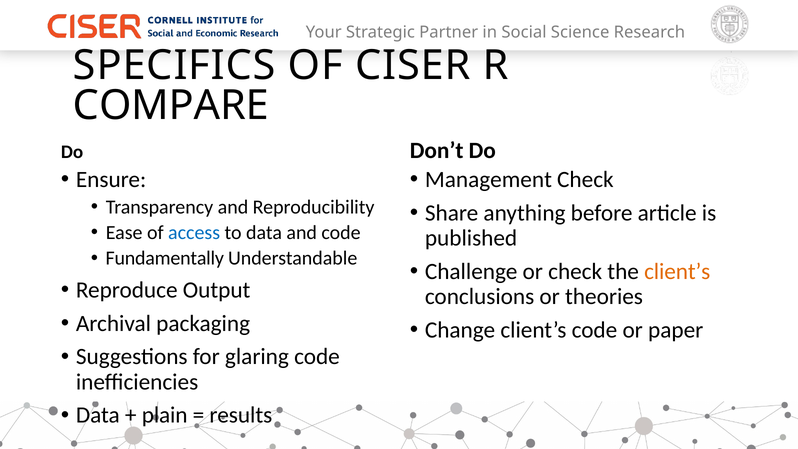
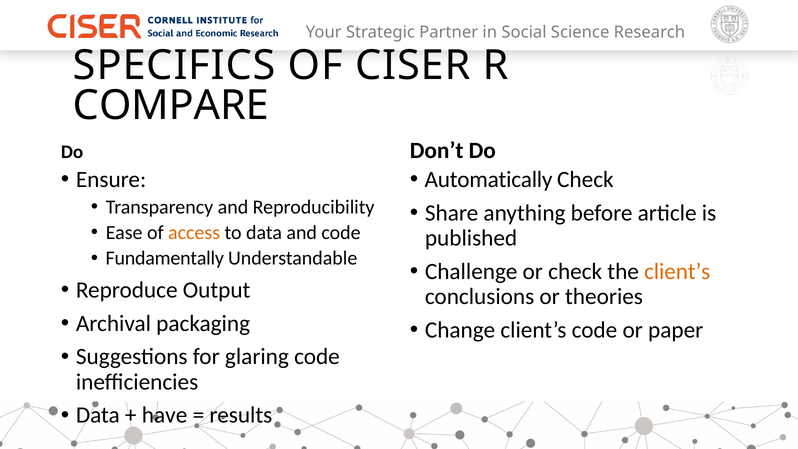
Management: Management -> Automatically
access colour: blue -> orange
plain: plain -> have
